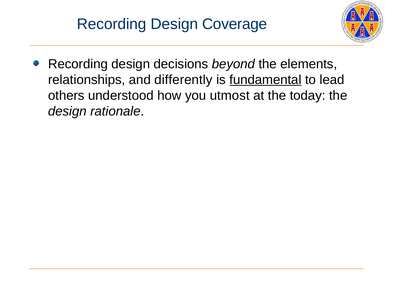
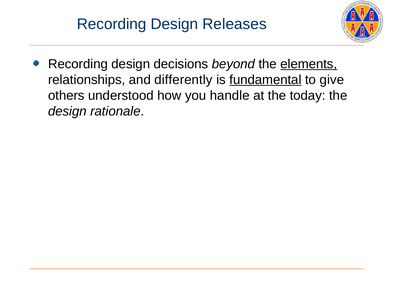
Coverage: Coverage -> Releases
elements underline: none -> present
lead: lead -> give
utmost: utmost -> handle
